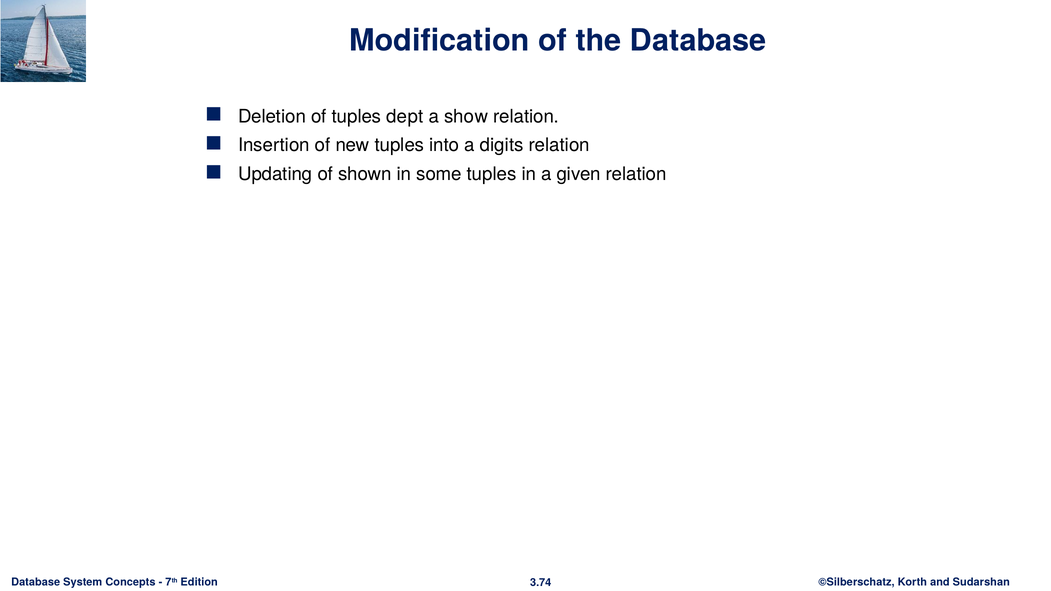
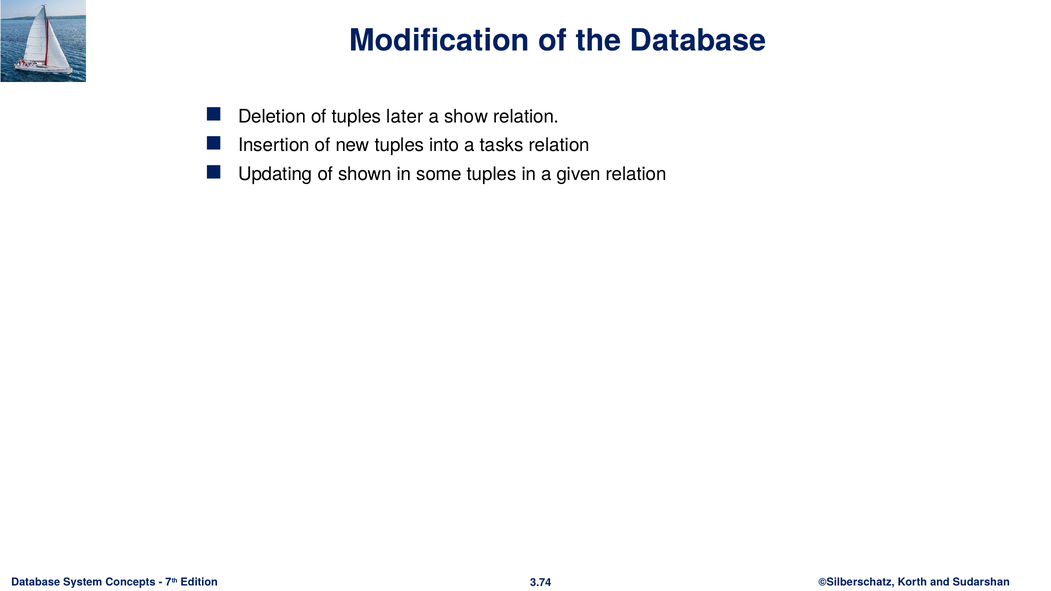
dept: dept -> later
digits: digits -> tasks
